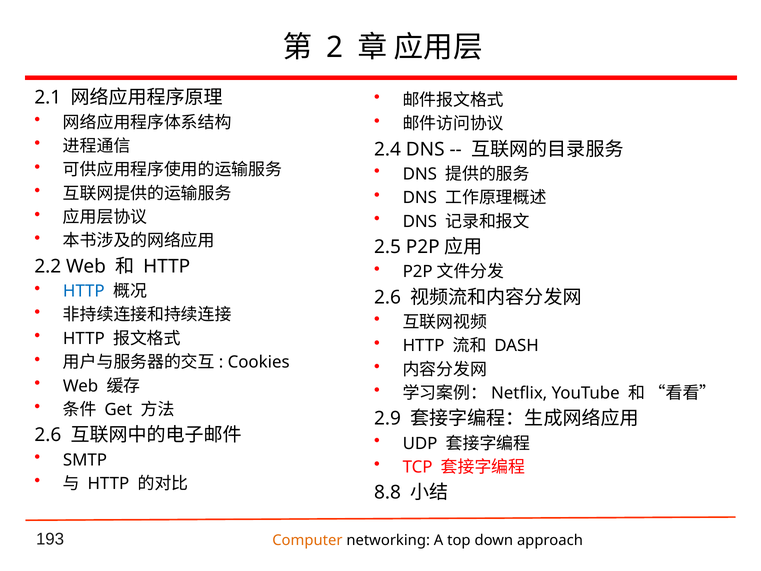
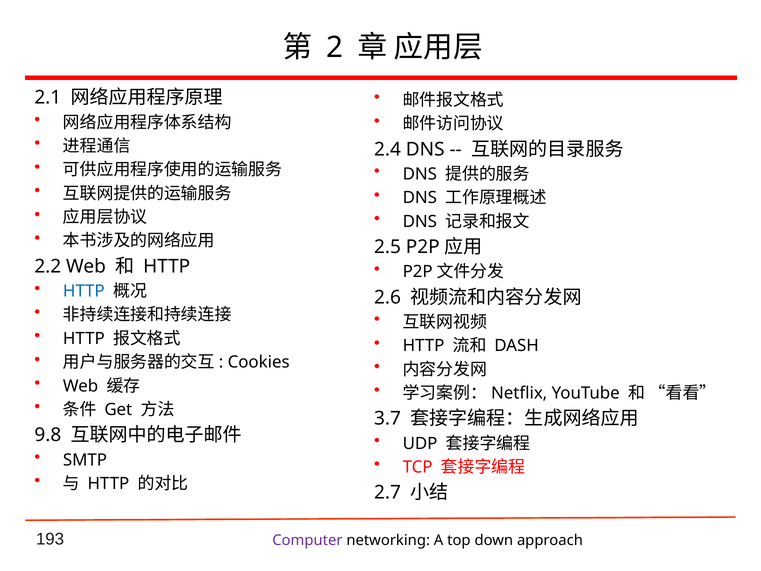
2.9: 2.9 -> 3.7
2.6 at (48, 435): 2.6 -> 9.8
8.8: 8.8 -> 2.7
Computer colour: orange -> purple
